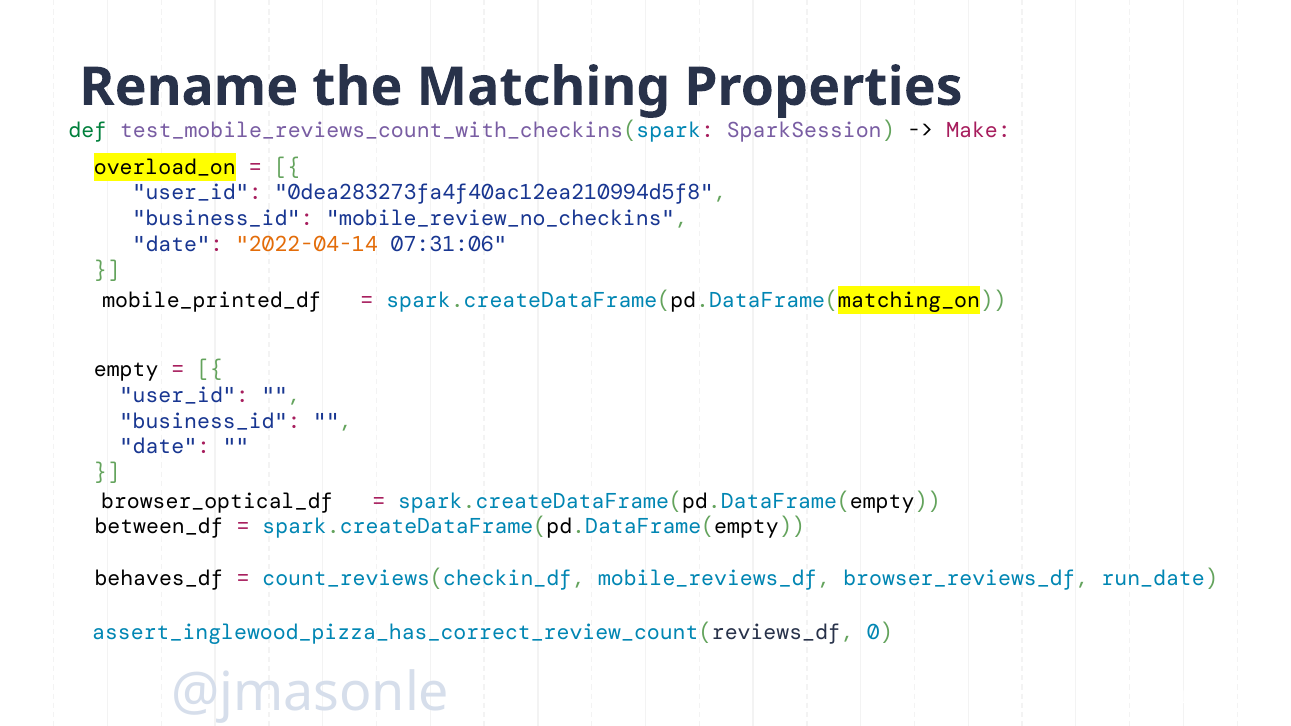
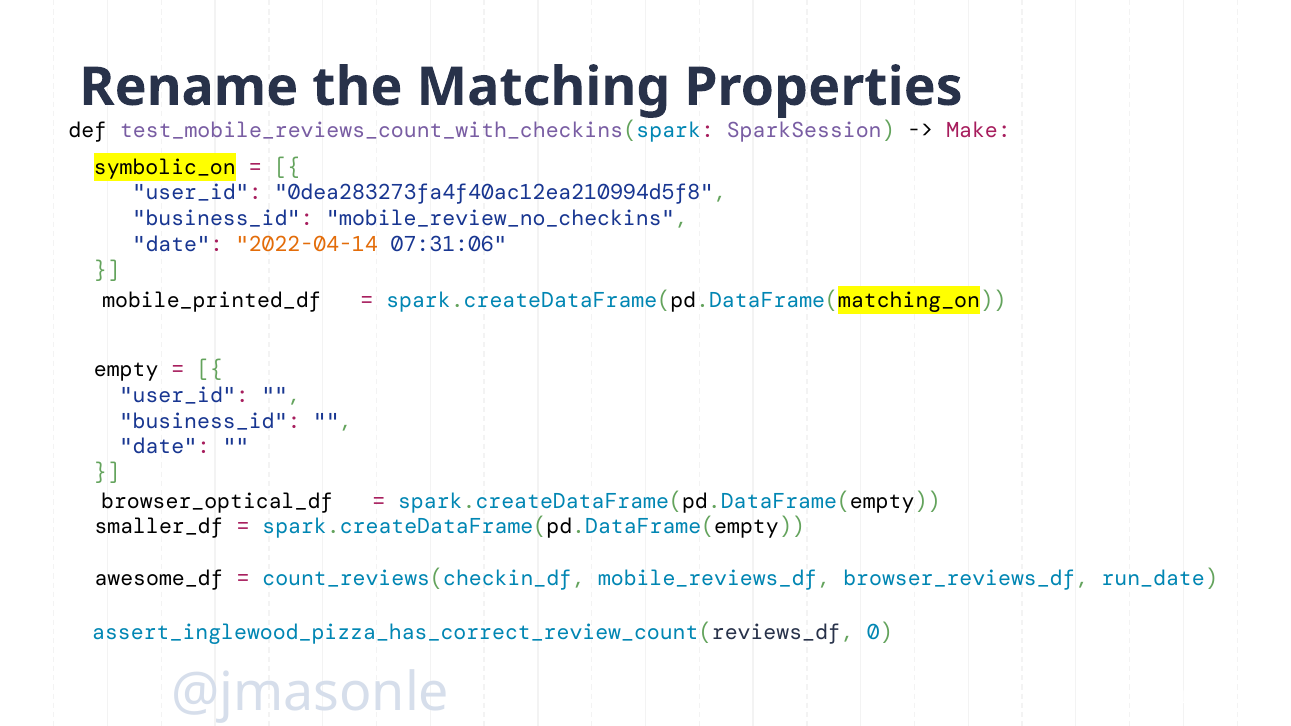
def colour: green -> black
overload_on: overload_on -> symbolic_on
between_df: between_df -> smaller_df
behaves_df: behaves_df -> awesome_df
